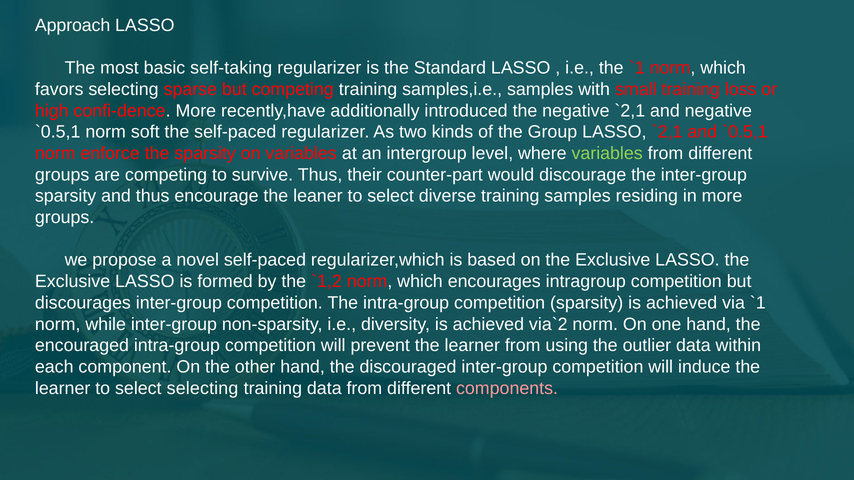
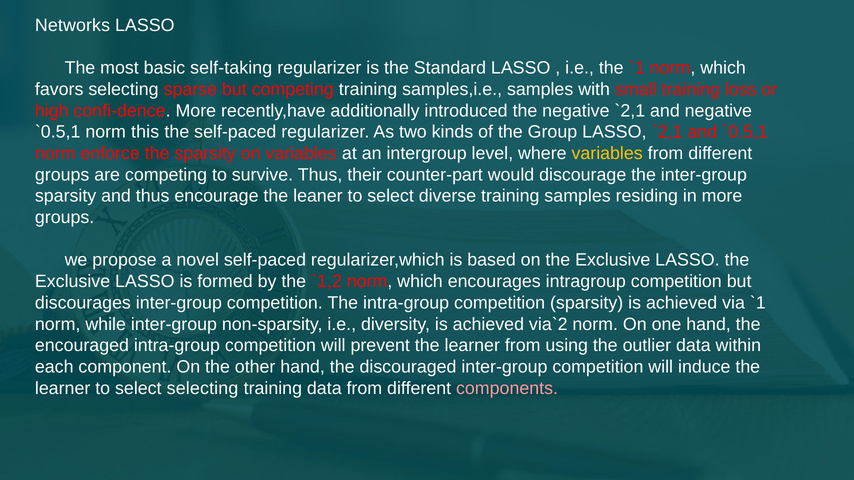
Approach: Approach -> Networks
soft: soft -> this
variables at (607, 153) colour: light green -> yellow
